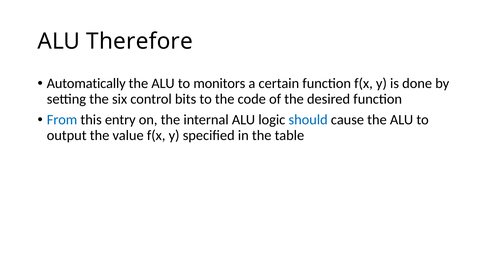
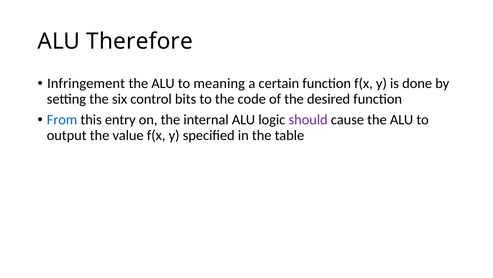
Automatically: Automatically -> Infringement
monitors: monitors -> meaning
should colour: blue -> purple
